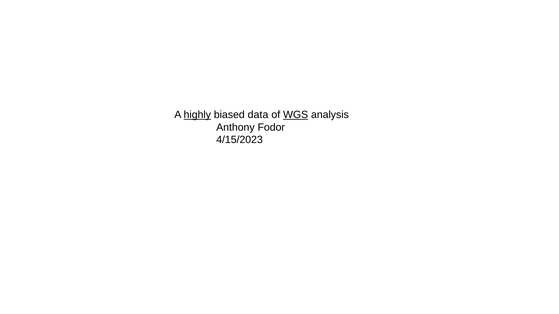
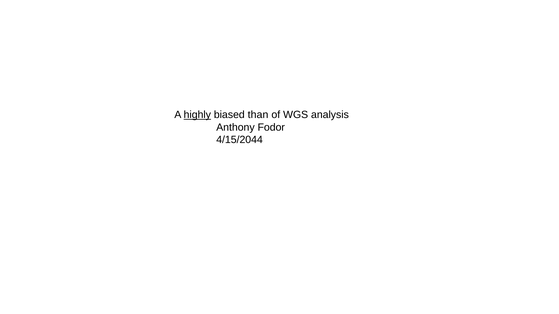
data: data -> than
WGS underline: present -> none
4/15/2023: 4/15/2023 -> 4/15/2044
